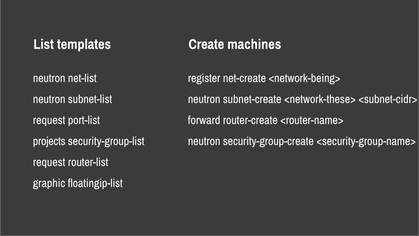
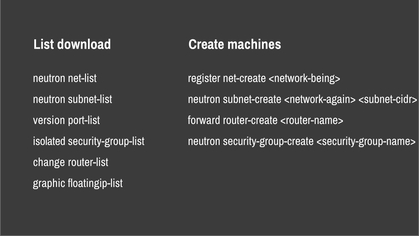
templates: templates -> download
<network-these>: <network-these> -> <network-again>
request at (49, 120): request -> version
projects: projects -> isolated
request at (49, 162): request -> change
